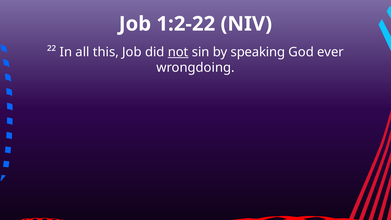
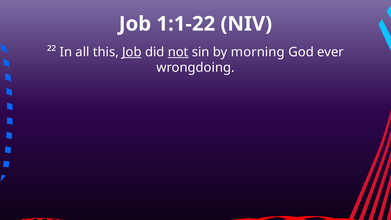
1:2-22: 1:2-22 -> 1:1-22
Job at (132, 52) underline: none -> present
speaking: speaking -> morning
